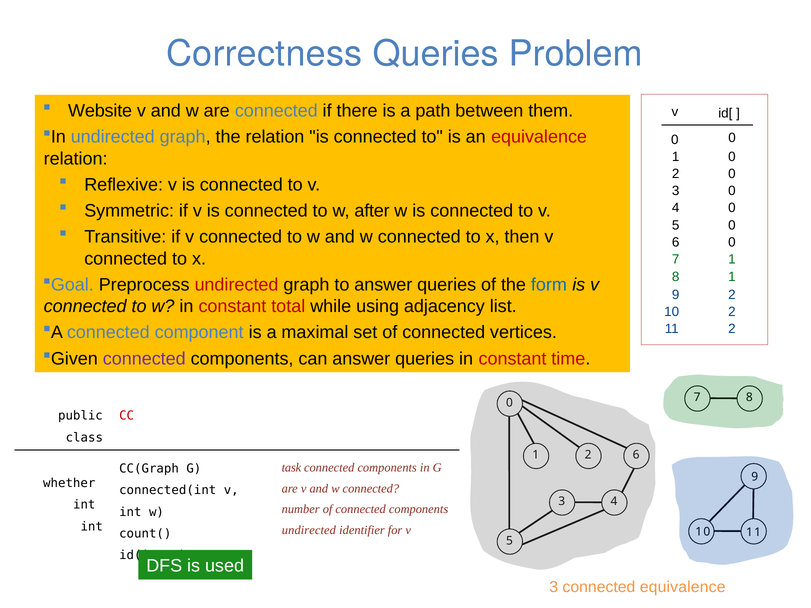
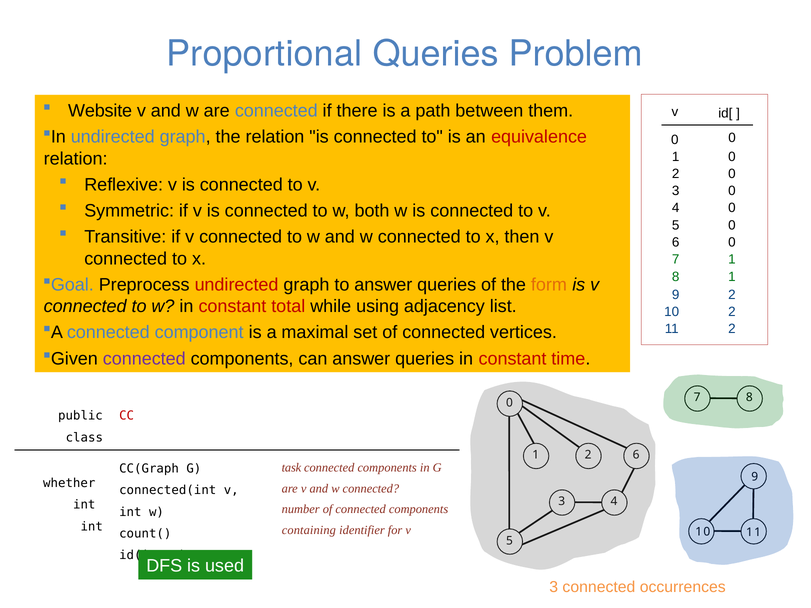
Correctness: Correctness -> Proportional
after: after -> both
form colour: blue -> orange
undirected at (309, 530): undirected -> containing
connected equivalence: equivalence -> occurrences
